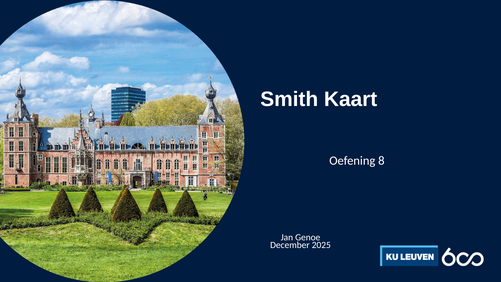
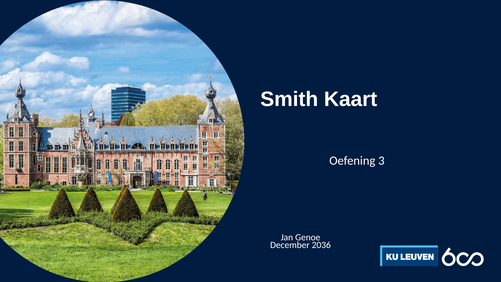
8: 8 -> 3
2025: 2025 -> 2036
